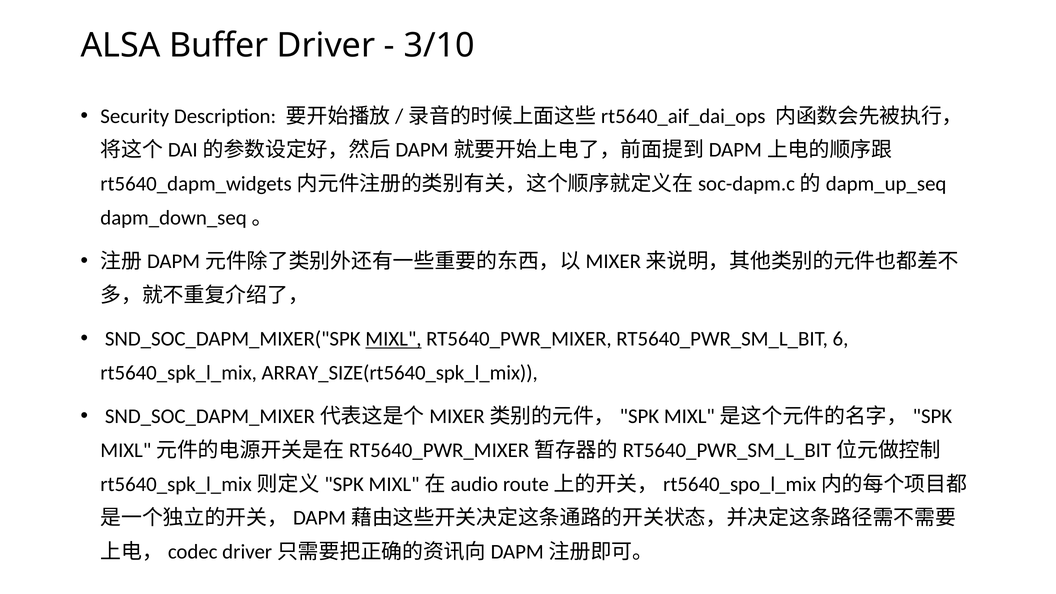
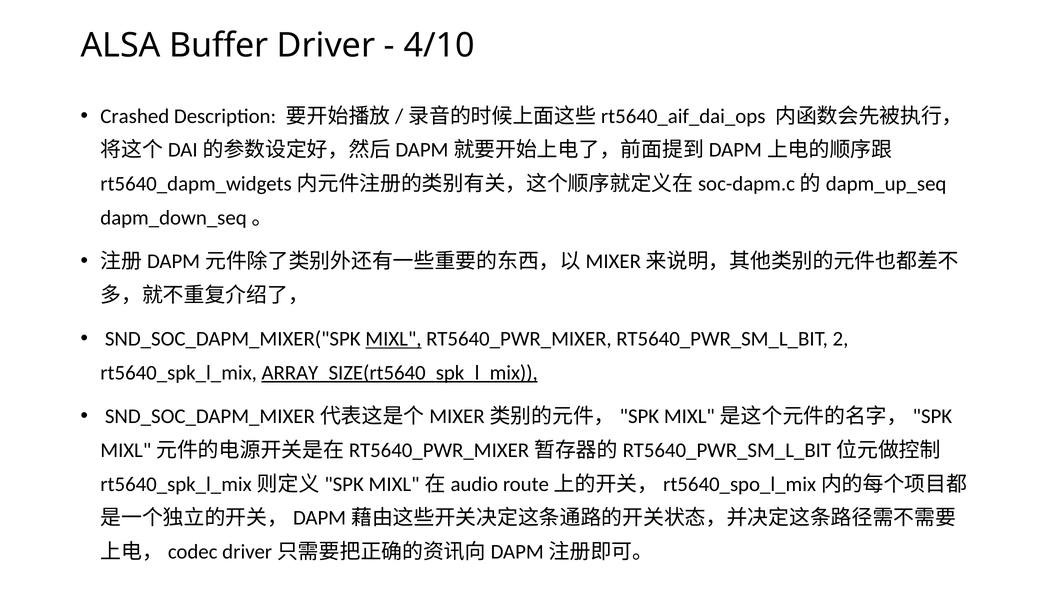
3/10: 3/10 -> 4/10
Security: Security -> Crashed
6: 6 -> 2
ARRAY_SIZE(rt5640_spk_l_mix underline: none -> present
